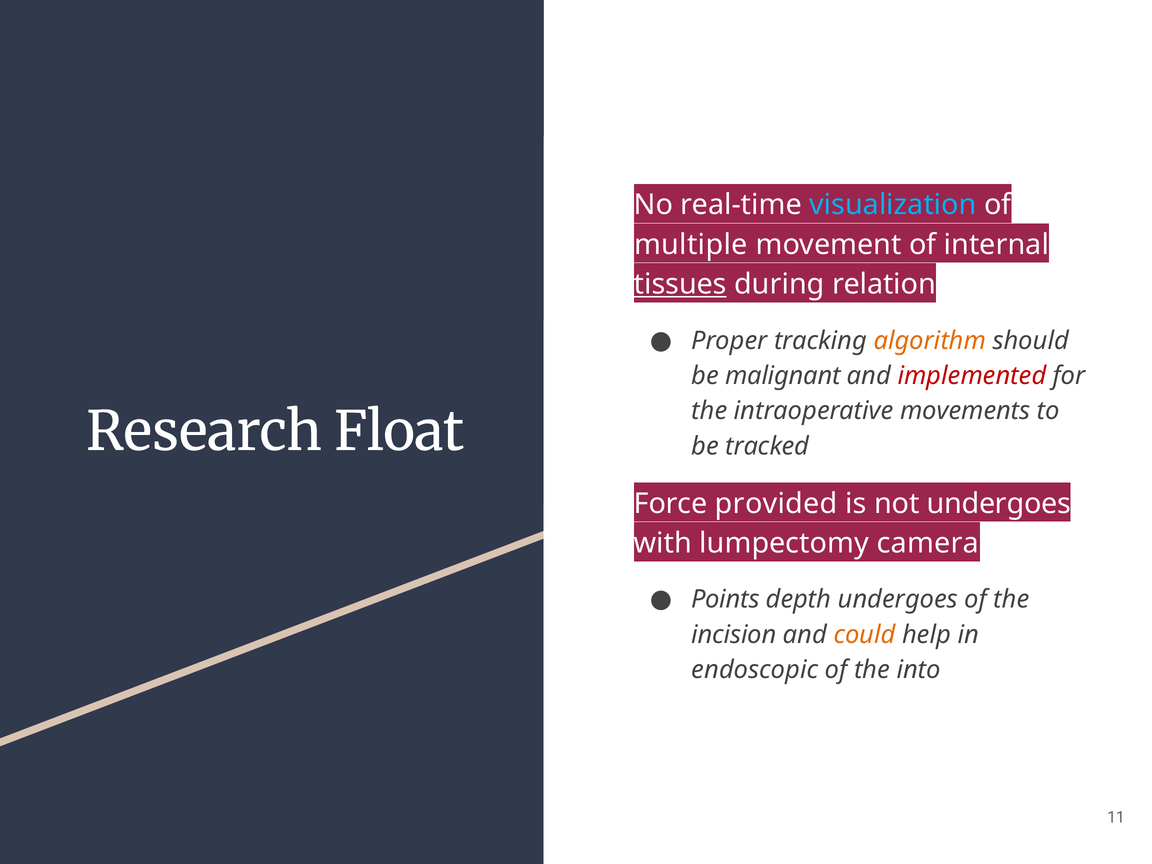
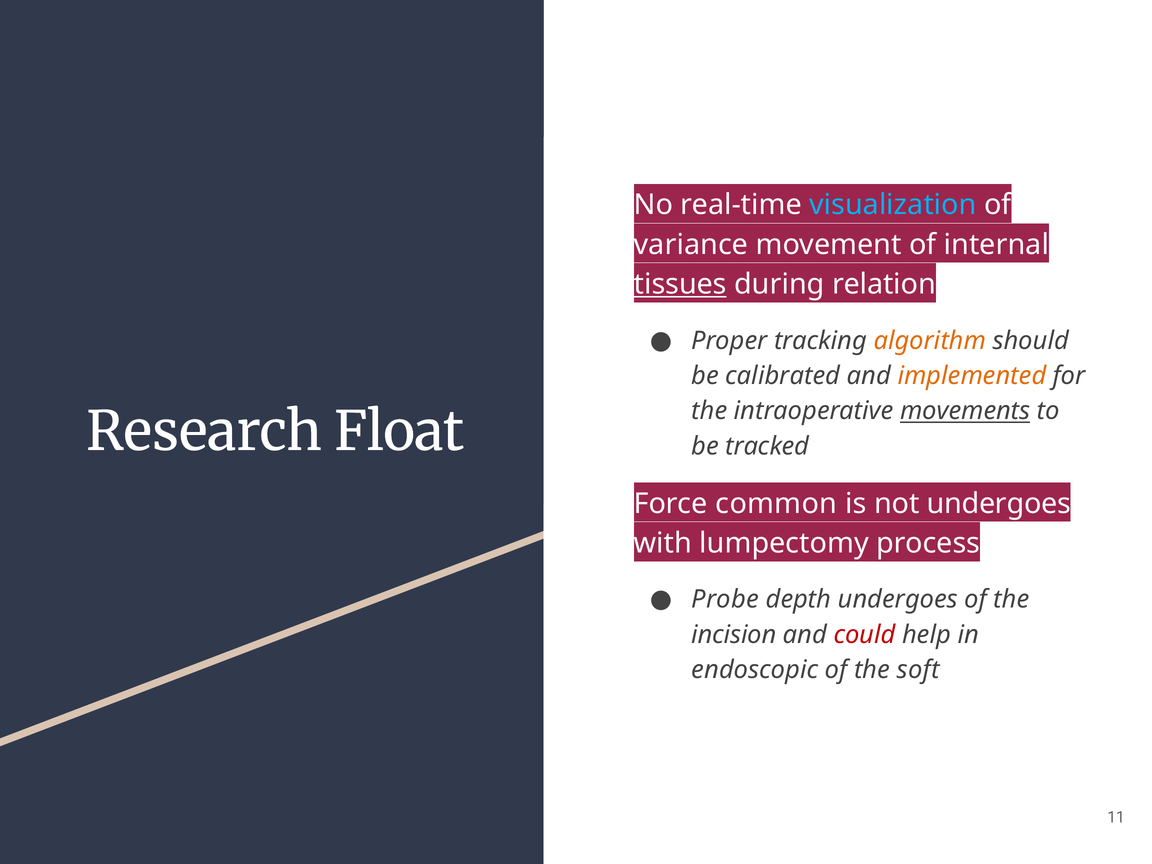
multiple: multiple -> variance
malignant: malignant -> calibrated
implemented colour: red -> orange
movements underline: none -> present
provided: provided -> common
camera: camera -> process
Points: Points -> Probe
could colour: orange -> red
into: into -> soft
